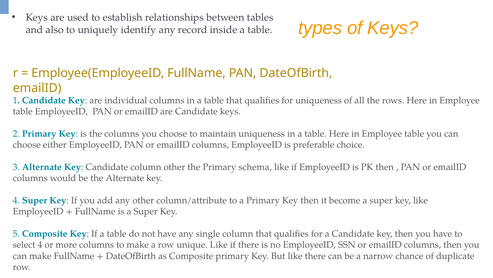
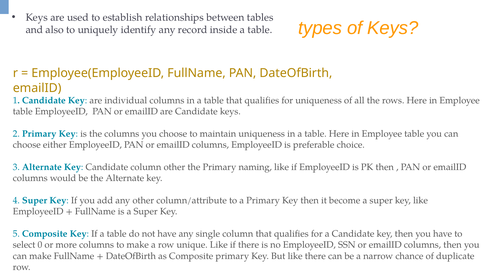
schema: schema -> naming
select 4: 4 -> 0
